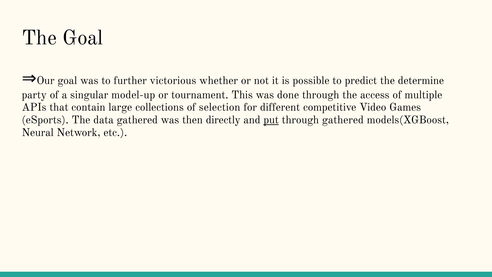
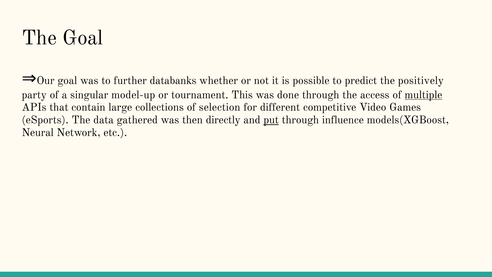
victorious: victorious -> databanks
determine: determine -> positively
multiple underline: none -> present
through gathered: gathered -> influence
